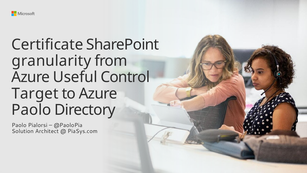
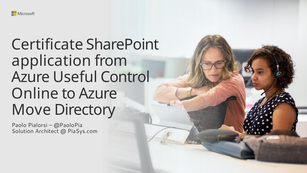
granularity: granularity -> application
Target: Target -> Online
Paolo at (31, 110): Paolo -> Move
